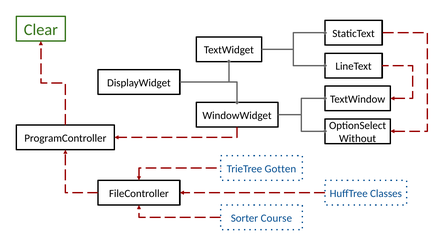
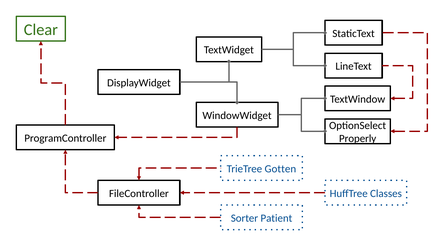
Without: Without -> Properly
Course: Course -> Patient
